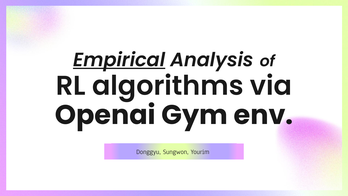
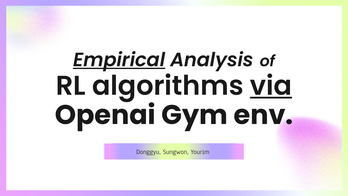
via underline: none -> present
